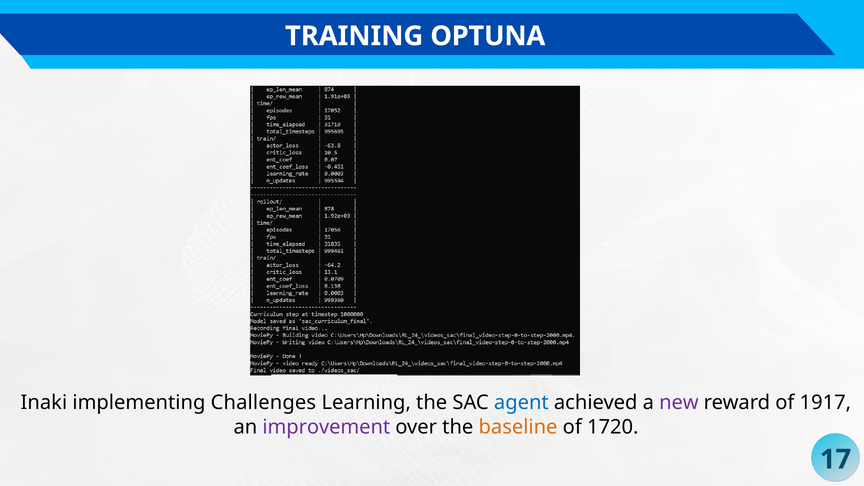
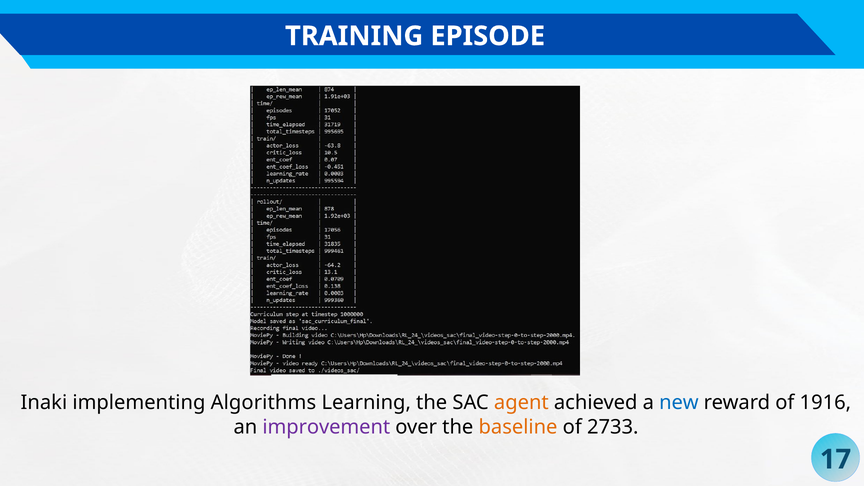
OPTUNA: OPTUNA -> EPISODE
Challenges: Challenges -> Algorithms
agent colour: blue -> orange
new colour: purple -> blue
1917: 1917 -> 1916
1720: 1720 -> 2733
